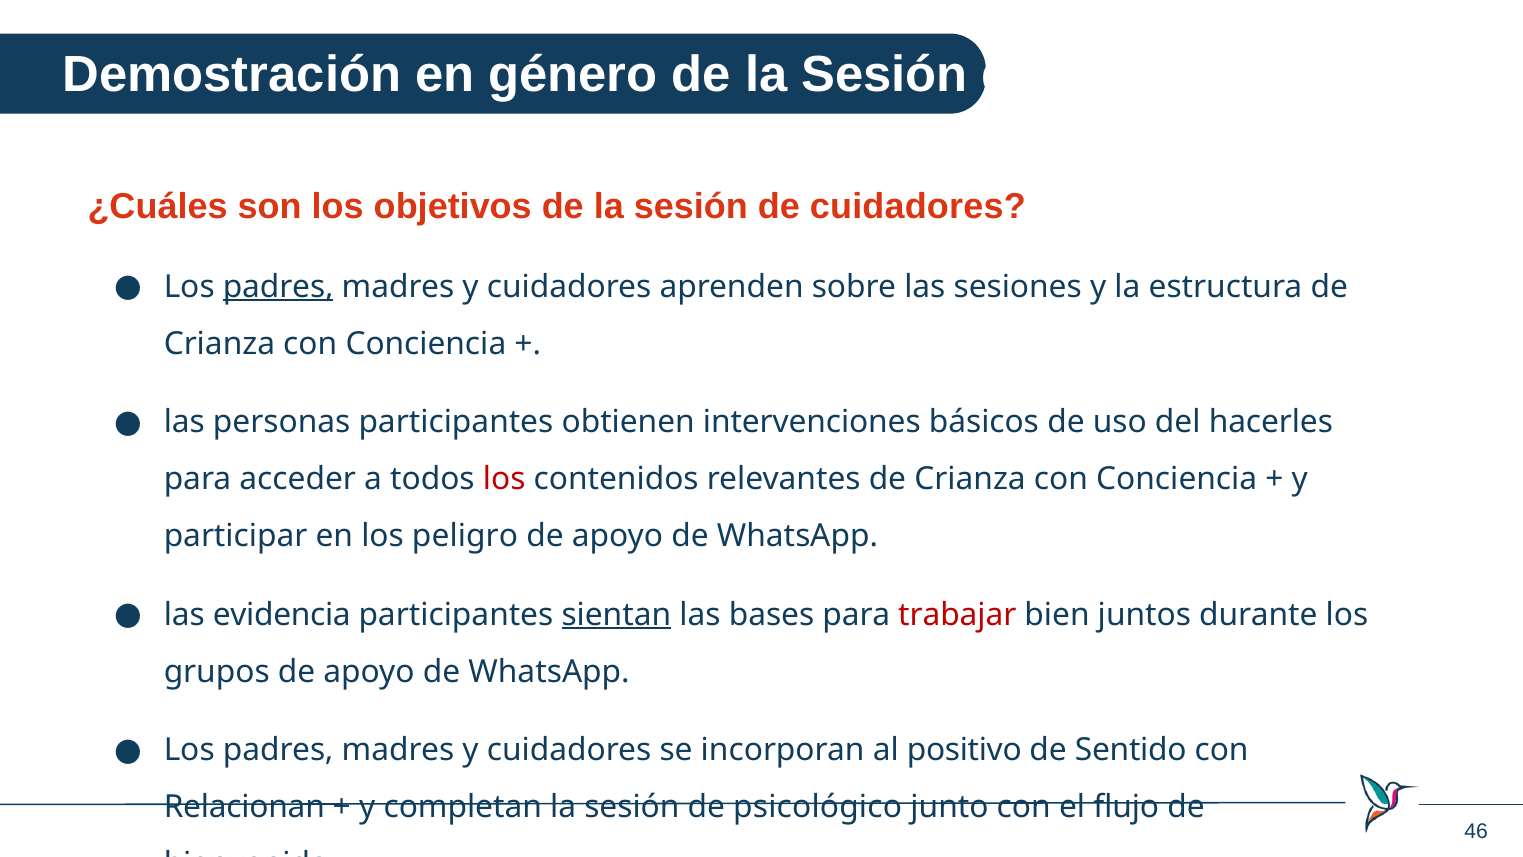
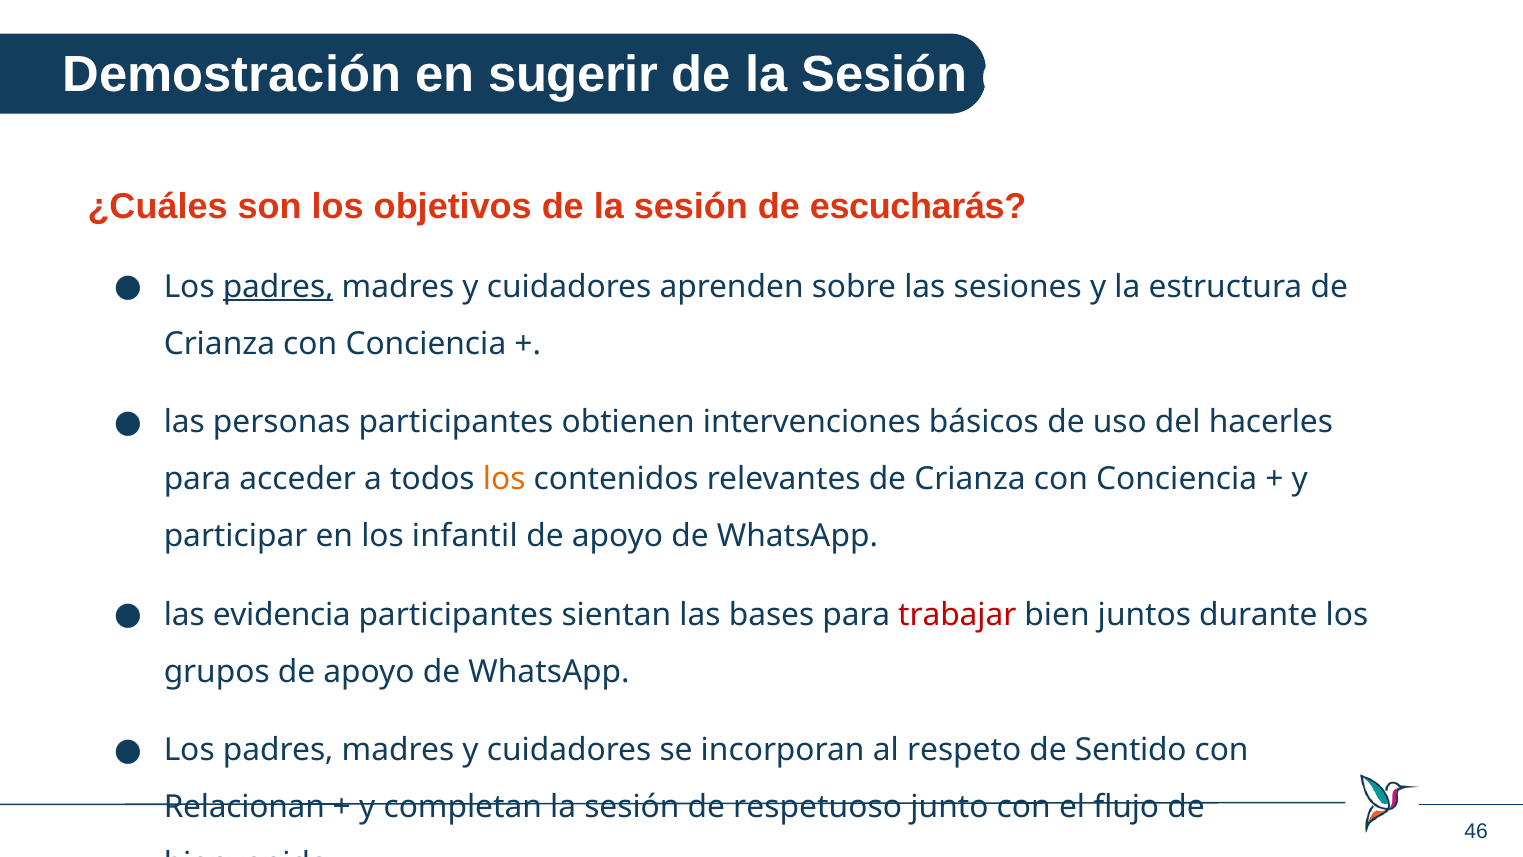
género: género -> sugerir
de cuidadores: cuidadores -> escucharás
los at (504, 479) colour: red -> orange
peligro: peligro -> infantil
sientan underline: present -> none
positivo: positivo -> respeto
psicológico: psicológico -> respetuoso
